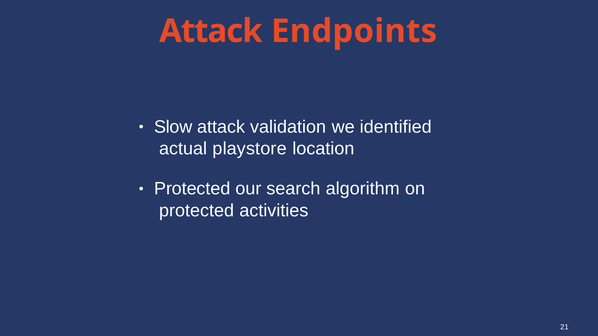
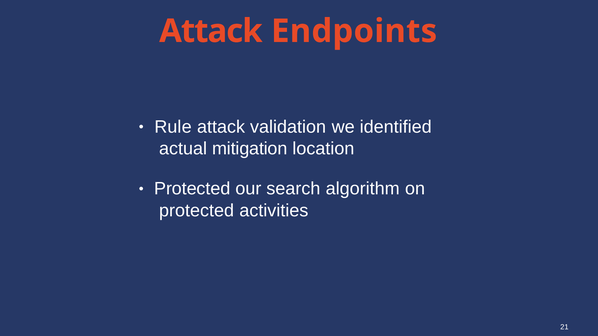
Slow: Slow -> Rule
playstore: playstore -> mitigation
